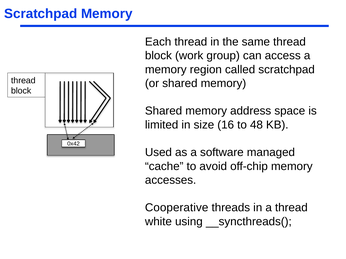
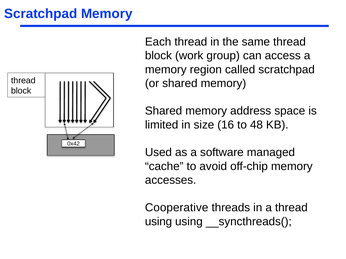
white at (158, 222): white -> using
